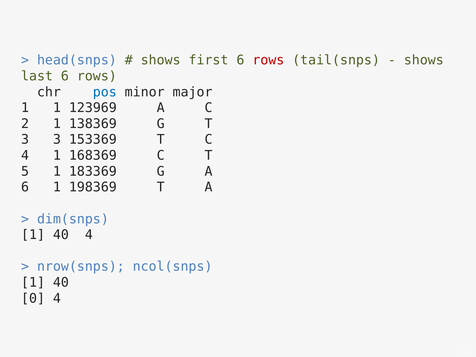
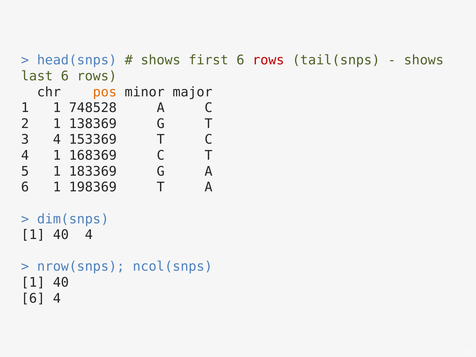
pos colour: blue -> orange
123969: 123969 -> 748528
3 3: 3 -> 4
0 at (33, 298): 0 -> 6
